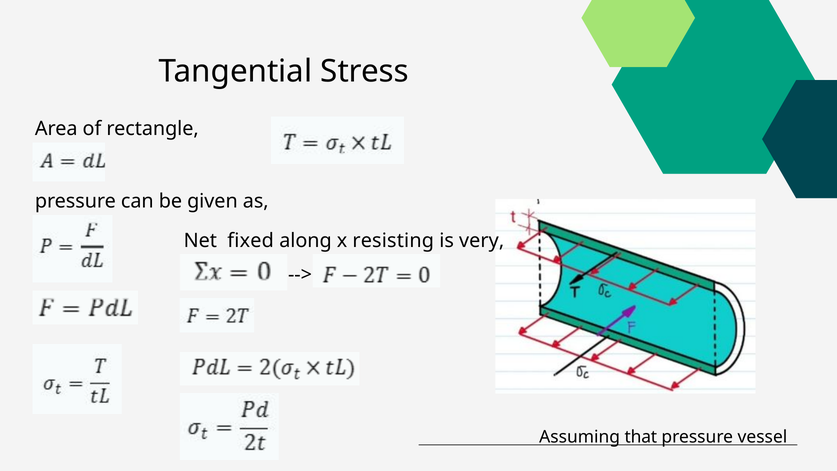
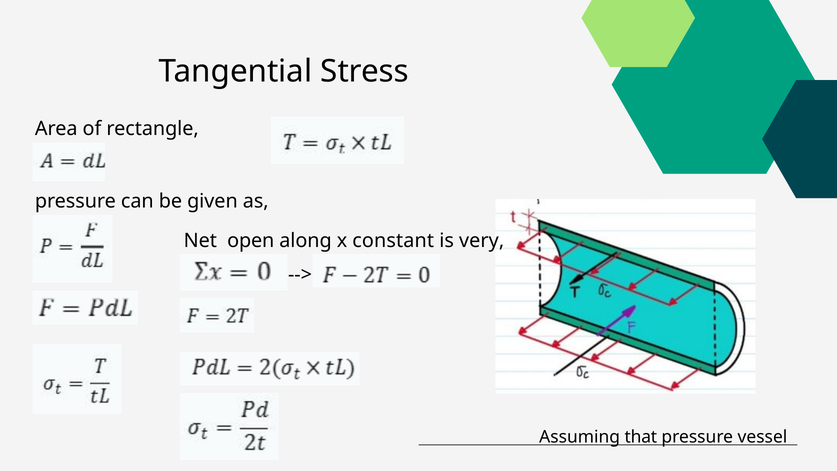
fixed: fixed -> open
resisting: resisting -> constant
